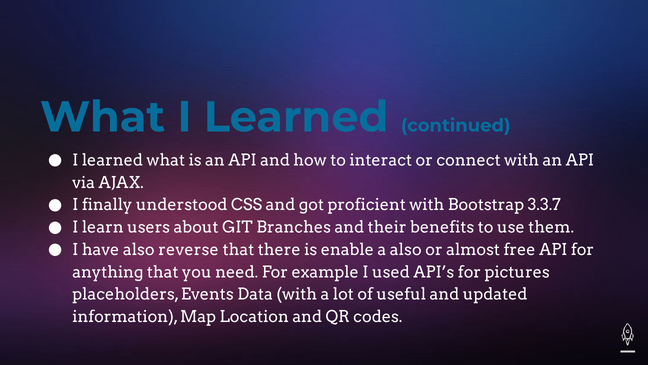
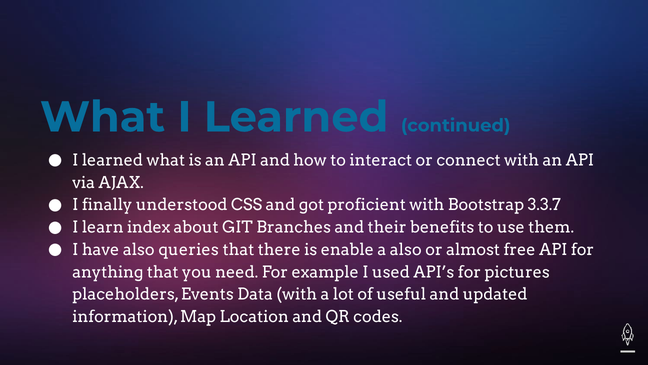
users: users -> index
reverse: reverse -> queries
